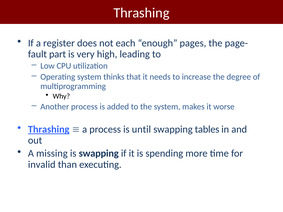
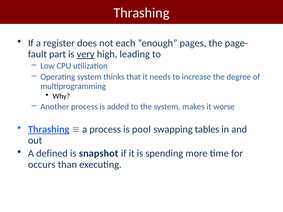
very underline: none -> present
until: until -> pool
missing: missing -> defined
is swapping: swapping -> snapshot
invalid: invalid -> occurs
